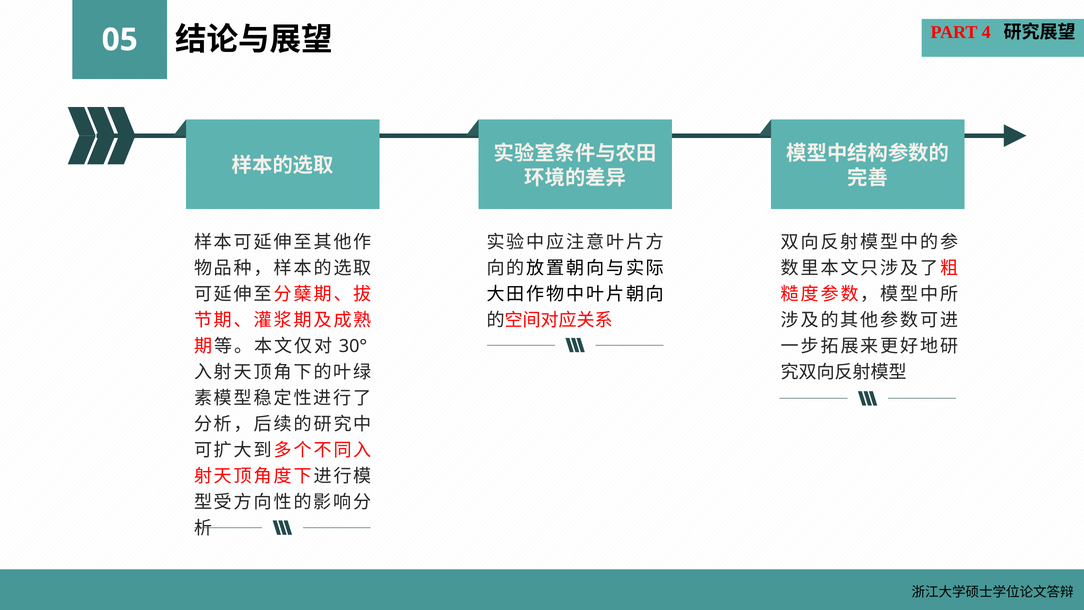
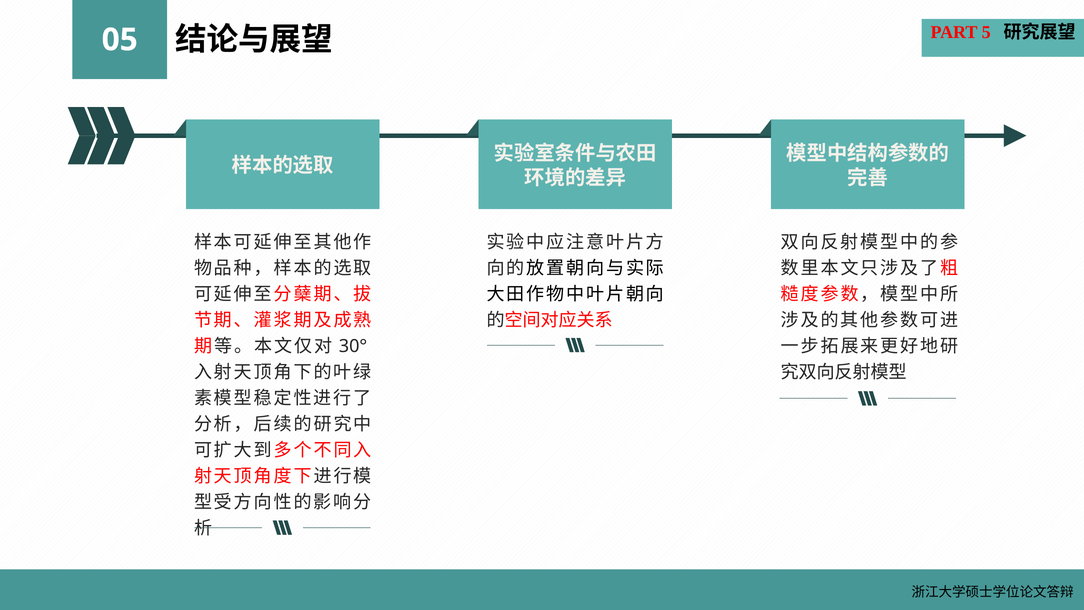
4: 4 -> 5
